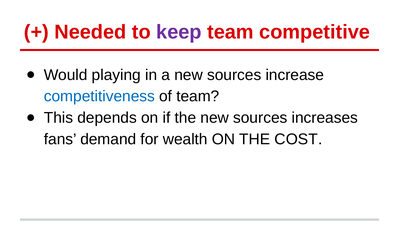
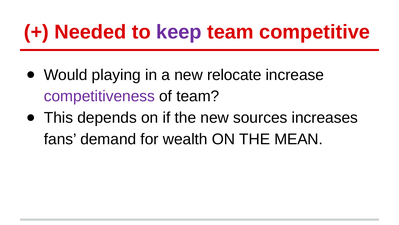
a new sources: sources -> relocate
competitiveness colour: blue -> purple
COST: COST -> MEAN
